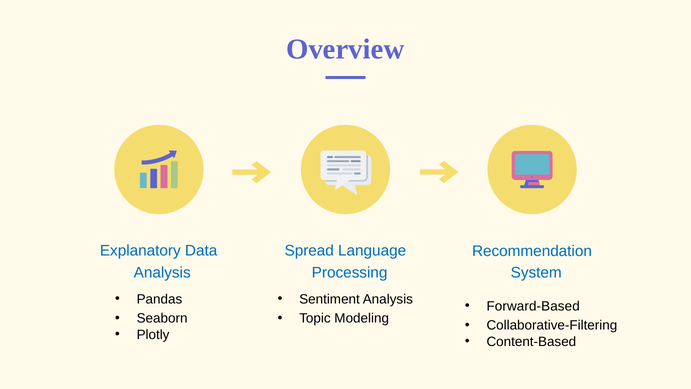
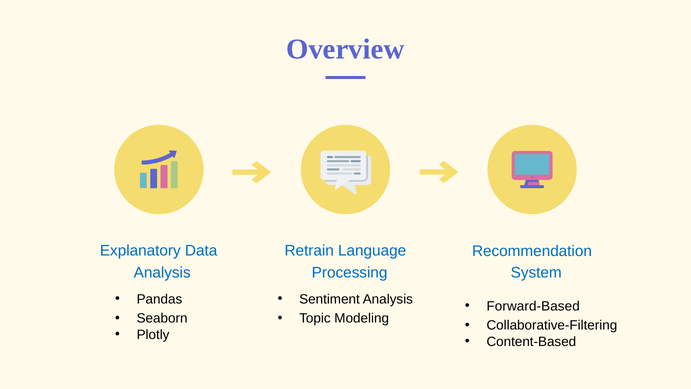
Spread: Spread -> Retrain
